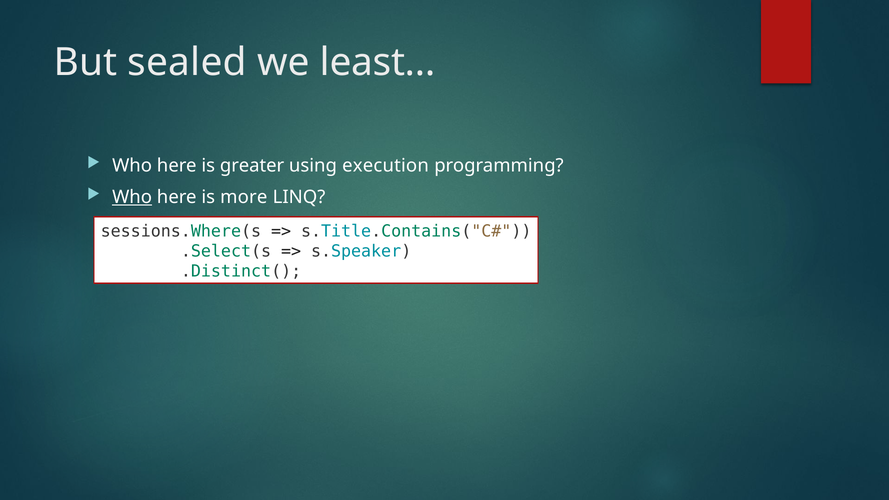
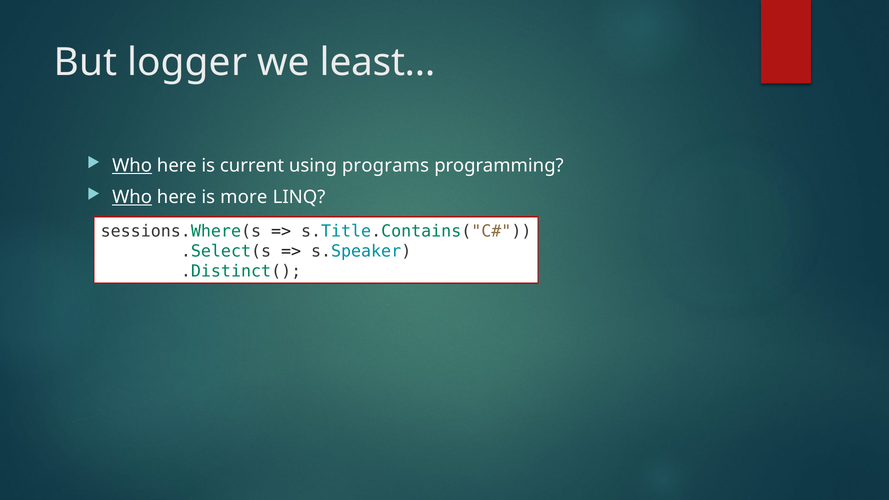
sealed: sealed -> logger
Who at (132, 165) underline: none -> present
greater: greater -> current
execution: execution -> programs
